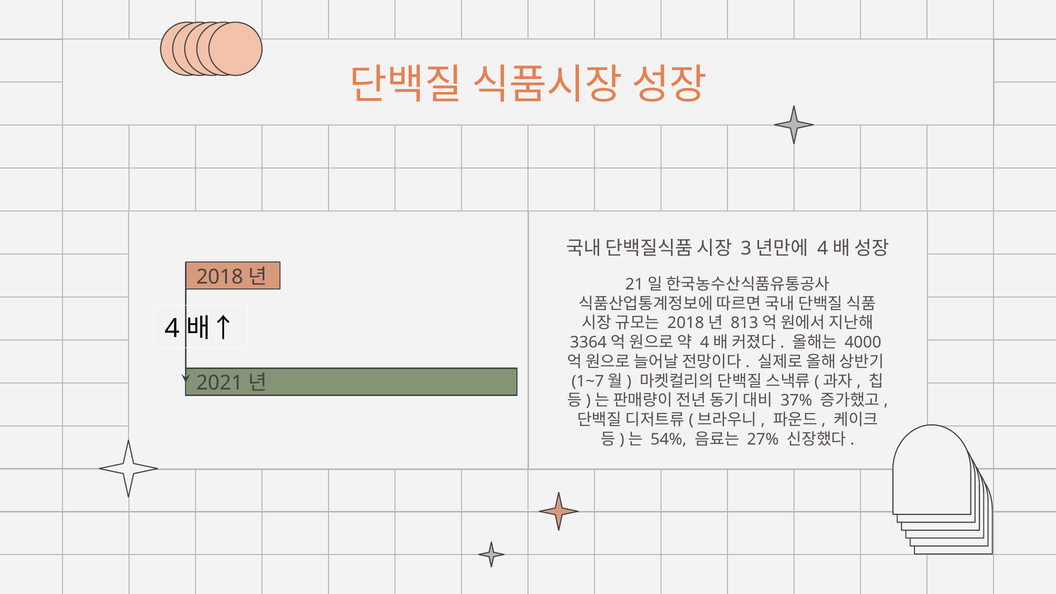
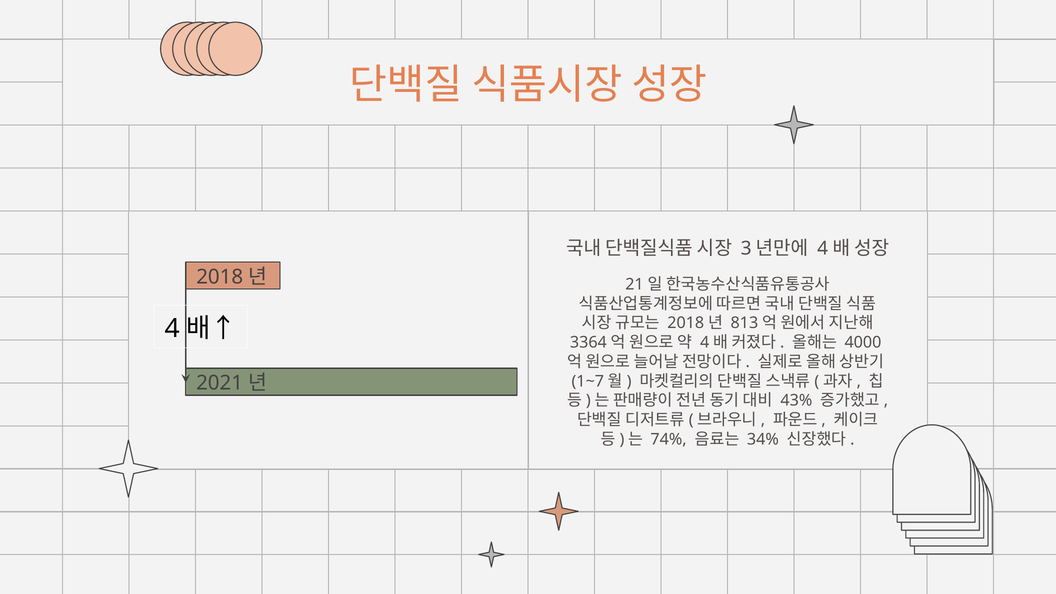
37%: 37% -> 43%
54%: 54% -> 74%
27%: 27% -> 34%
